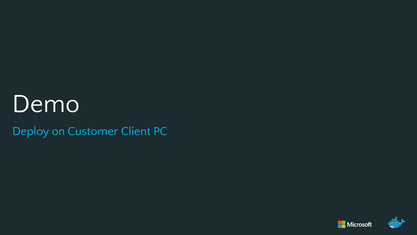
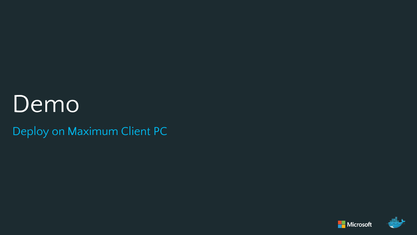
Customer: Customer -> Maximum
